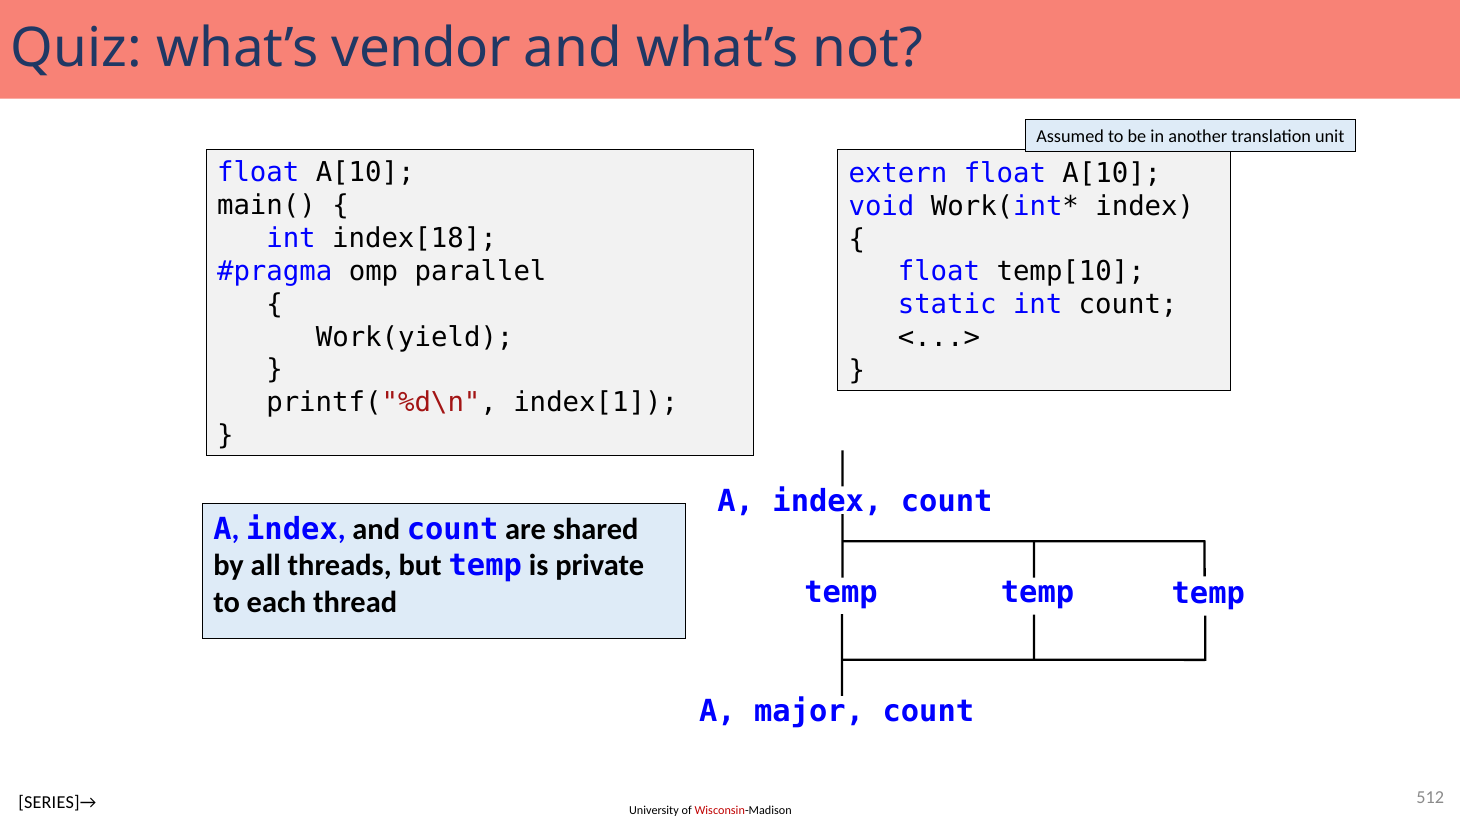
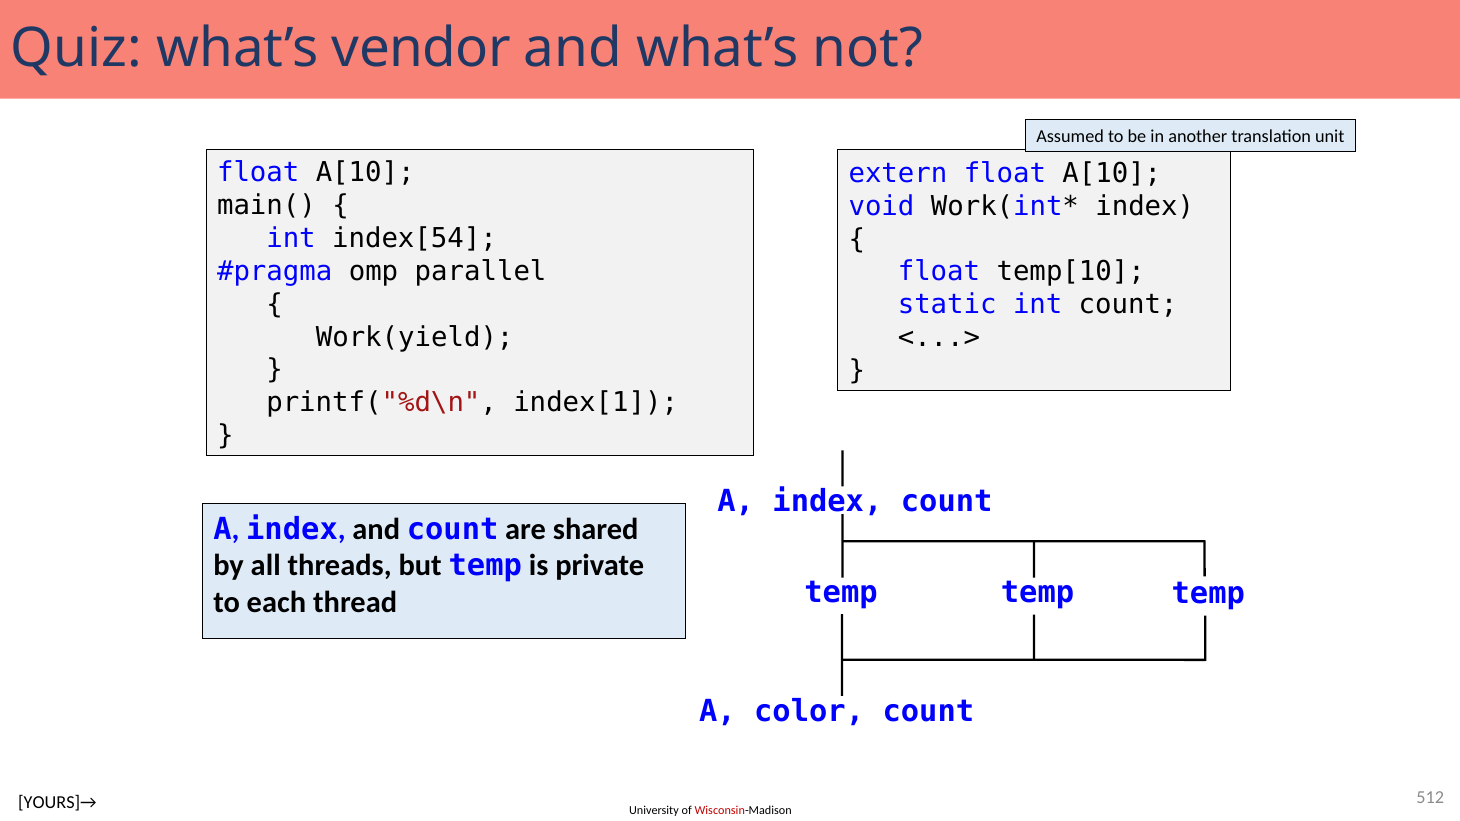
index[18: index[18 -> index[54
major: major -> color
SERIES]→: SERIES]→ -> YOURS]→
